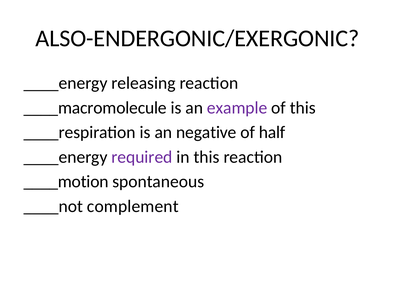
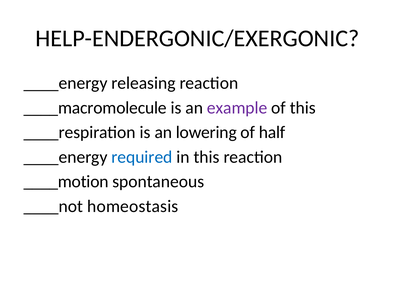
ALSO-ENDERGONIC/EXERGONIC: ALSO-ENDERGONIC/EXERGONIC -> HELP-ENDERGONIC/EXERGONIC
negative: negative -> lowering
required colour: purple -> blue
complement: complement -> homeostasis
